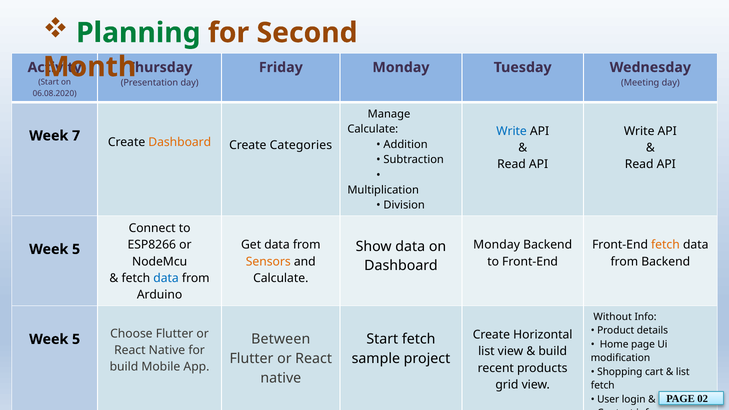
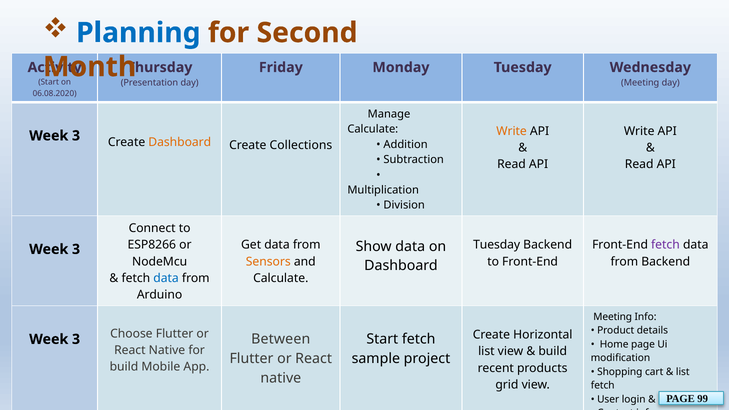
Planning colour: green -> blue
Write at (512, 131) colour: blue -> orange
7 at (76, 136): 7 -> 3
Create Categories: Categories -> Collections
Monday at (497, 245): Monday -> Tuesday
fetch at (665, 245) colour: orange -> purple
5 at (76, 249): 5 -> 3
Without at (613, 317): Without -> Meeting
5 at (76, 339): 5 -> 3
02: 02 -> 99
